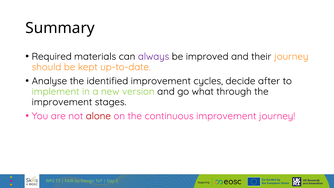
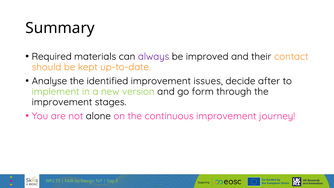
their journey: journey -> contact
cycles: cycles -> issues
what: what -> form
alone colour: red -> black
